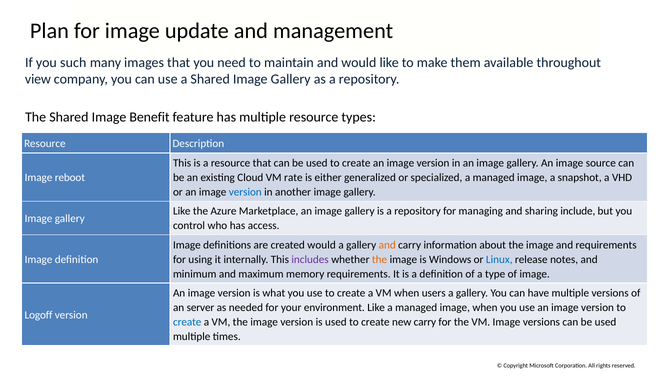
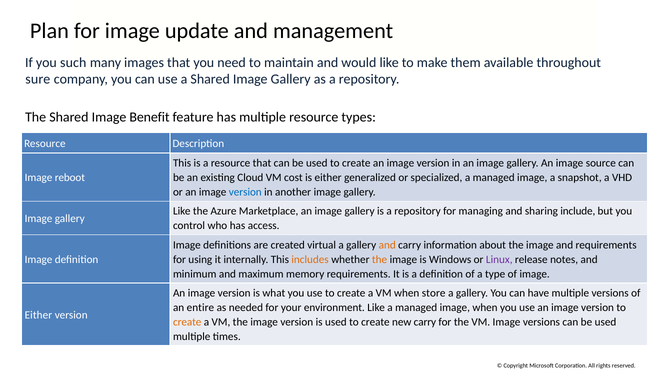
view: view -> sure
rate: rate -> cost
created would: would -> virtual
includes colour: purple -> orange
Linux colour: blue -> purple
users: users -> store
server: server -> entire
Logoff at (39, 315): Logoff -> Either
create at (187, 322) colour: blue -> orange
